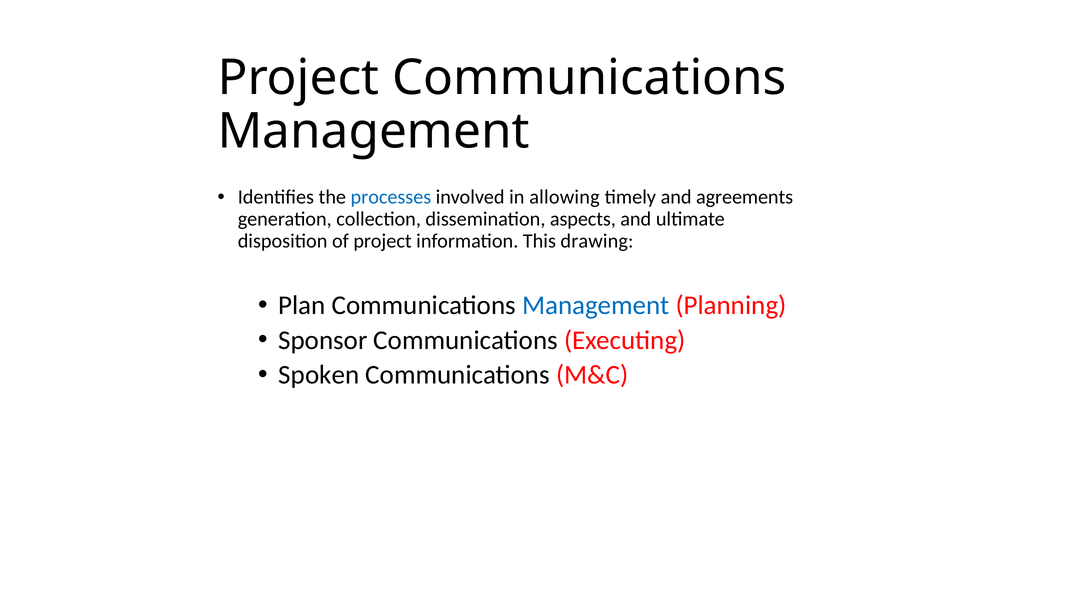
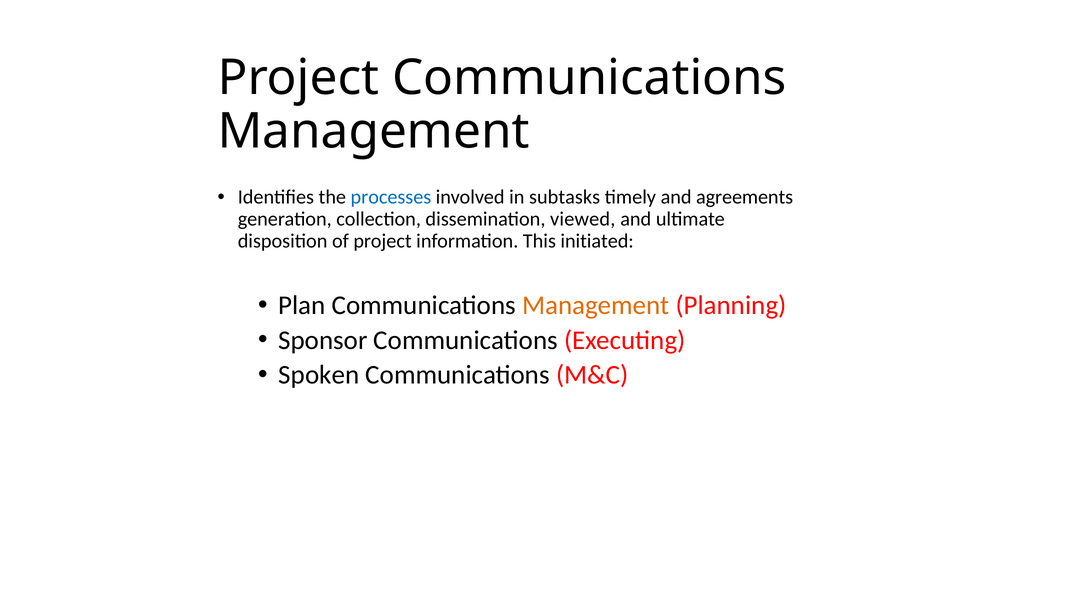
allowing: allowing -> subtasks
aspects: aspects -> viewed
drawing: drawing -> initiated
Management at (596, 305) colour: blue -> orange
